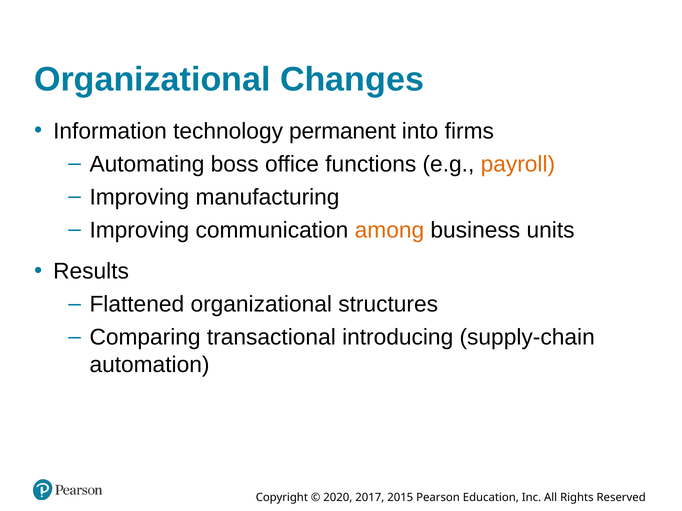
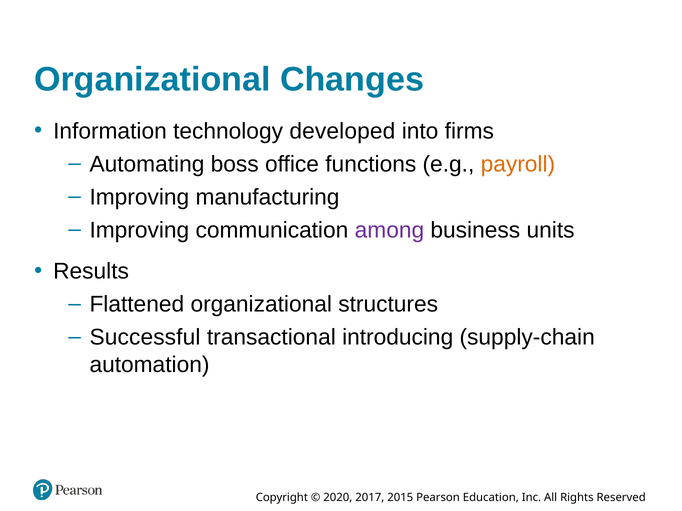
permanent: permanent -> developed
among colour: orange -> purple
Comparing: Comparing -> Successful
